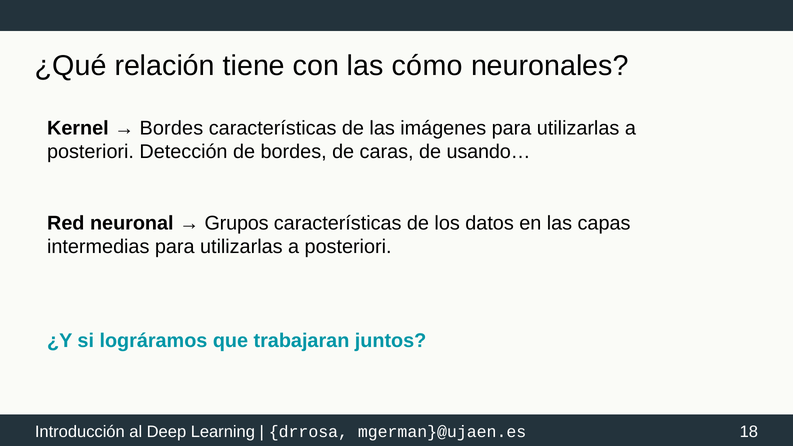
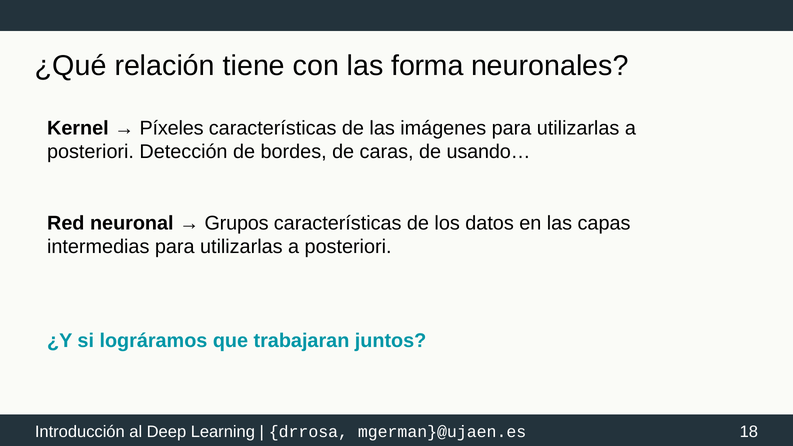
cómo: cómo -> forma
Bordes at (171, 128): Bordes -> Píxeles
